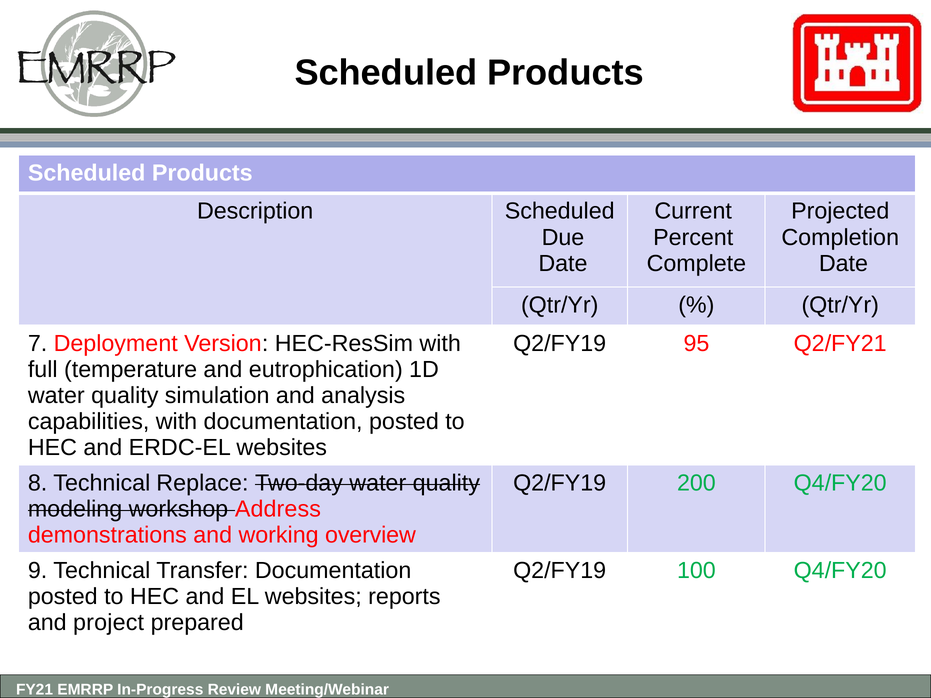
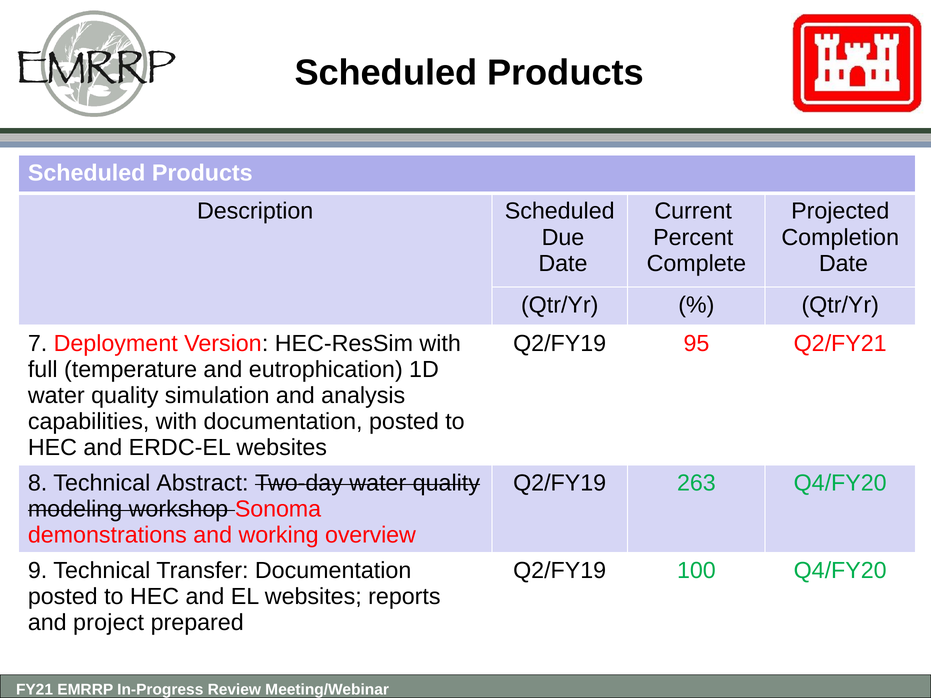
Replace: Replace -> Abstract
200: 200 -> 263
Address: Address -> Sonoma
